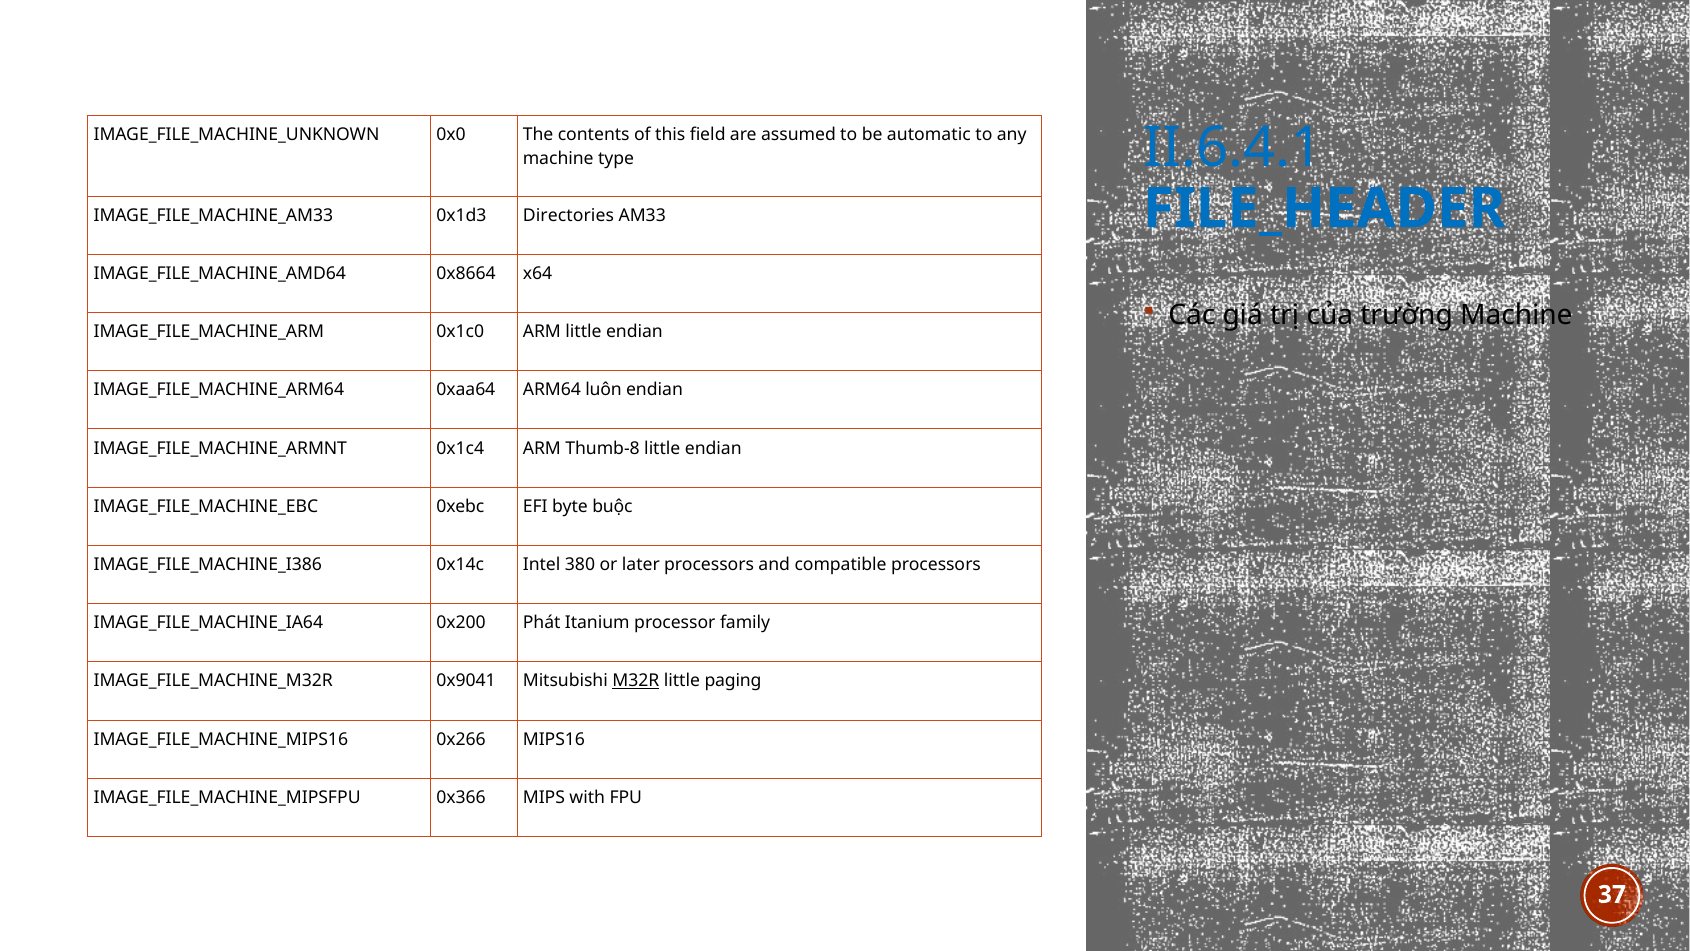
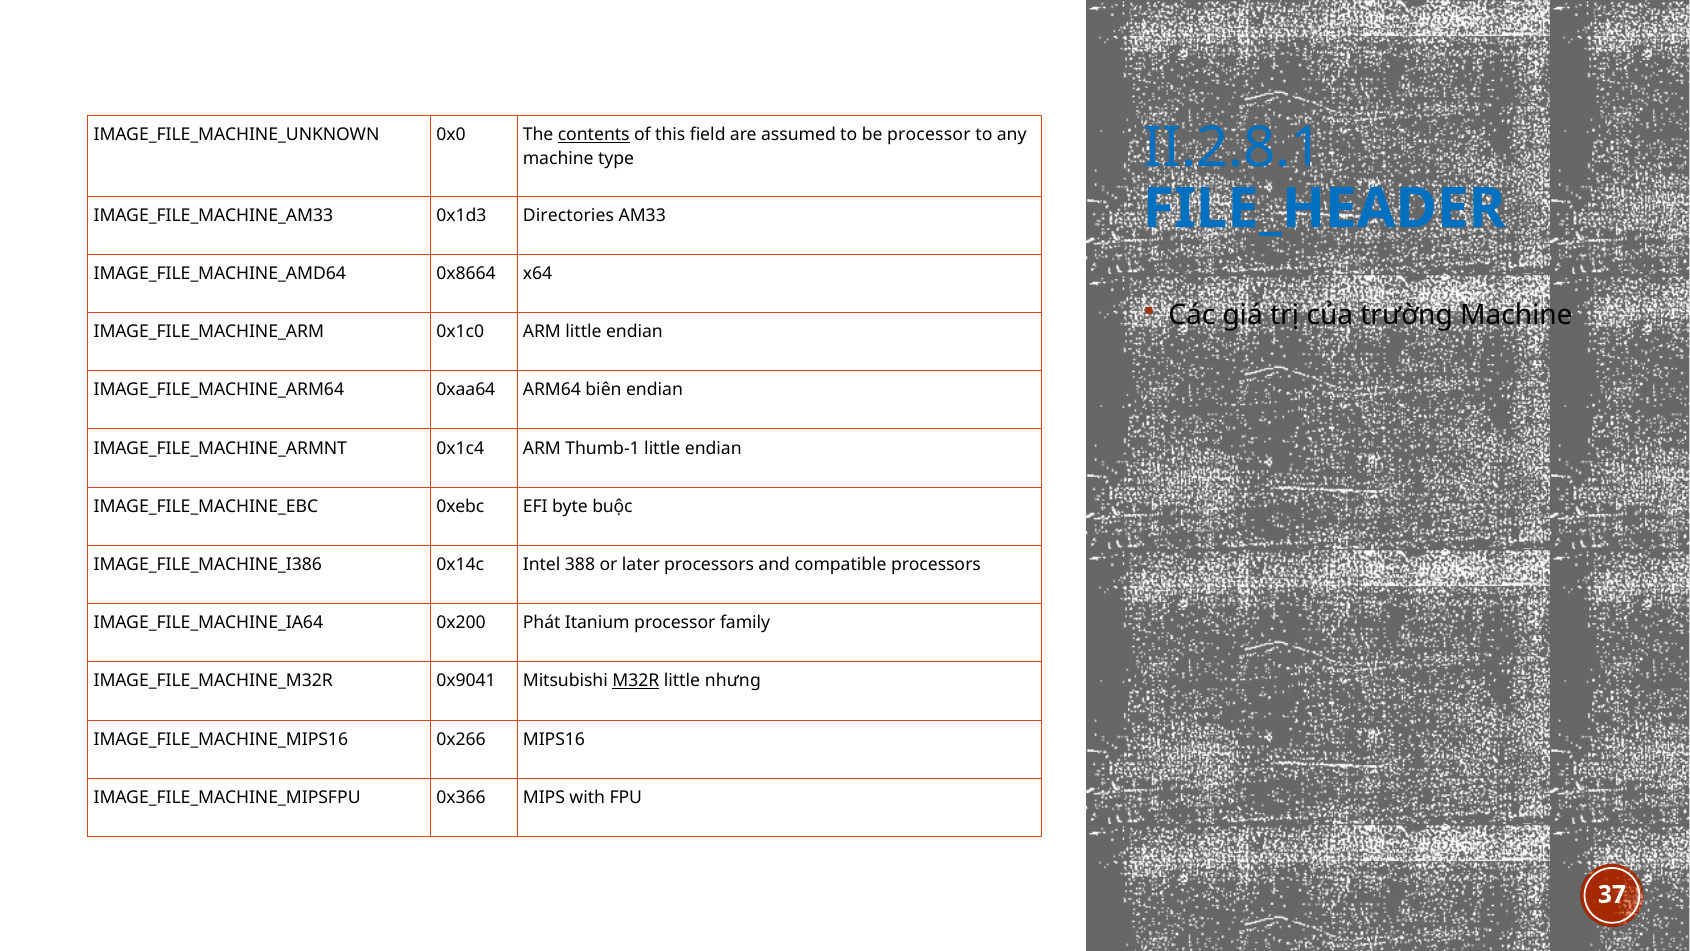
contents underline: none -> present
be automatic: automatic -> processor
II.6.4.1: II.6.4.1 -> II.2.8.1
luôn: luôn -> biên
Thumb-8: Thumb-8 -> Thumb-1
380: 380 -> 388
paging: paging -> nhưng
